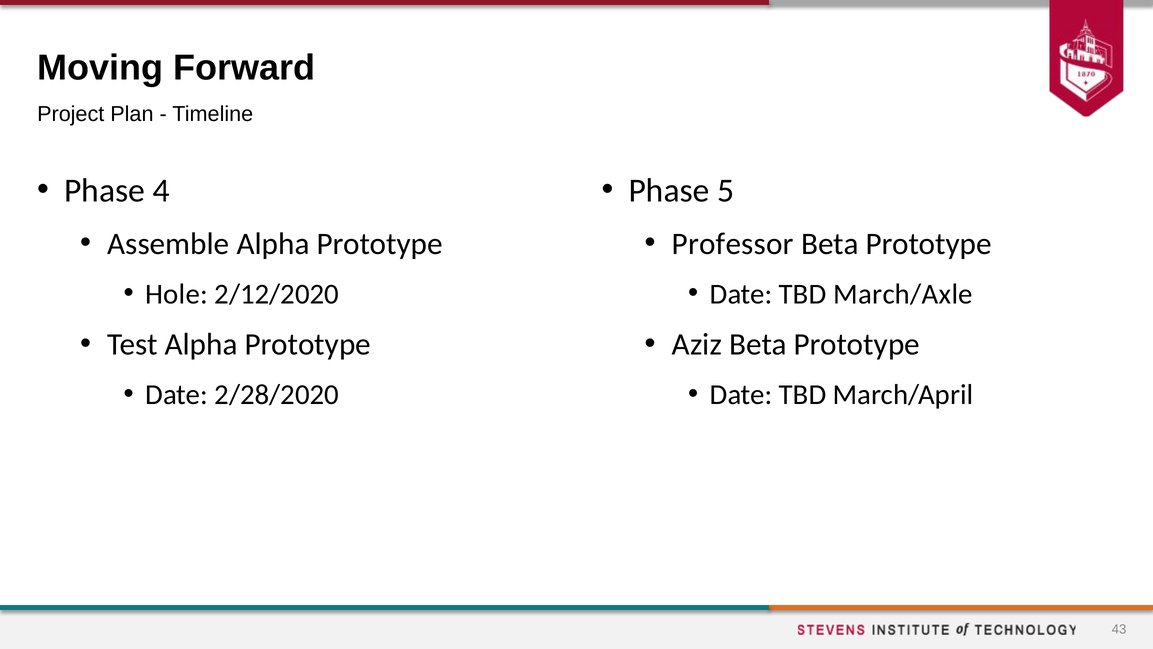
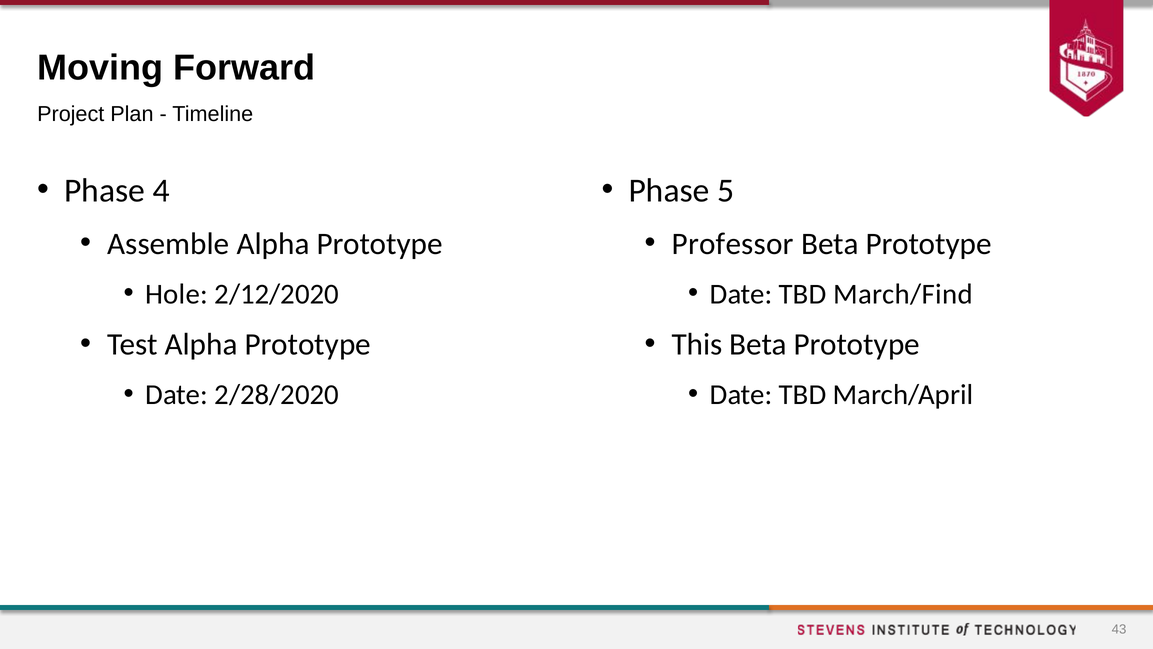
March/Axle: March/Axle -> March/Find
Aziz: Aziz -> This
